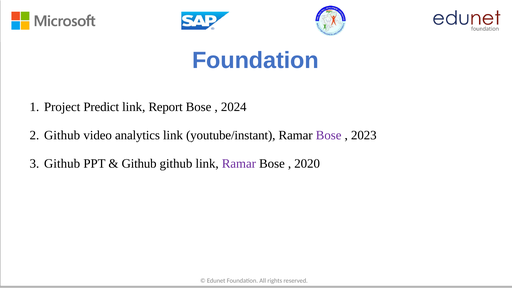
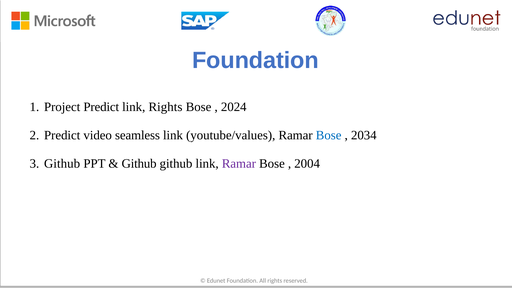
link Report: Report -> Rights
Github at (62, 135): Github -> Predict
analytics: analytics -> seamless
youtube/instant: youtube/instant -> youtube/values
Bose at (329, 135) colour: purple -> blue
2023: 2023 -> 2034
2020: 2020 -> 2004
